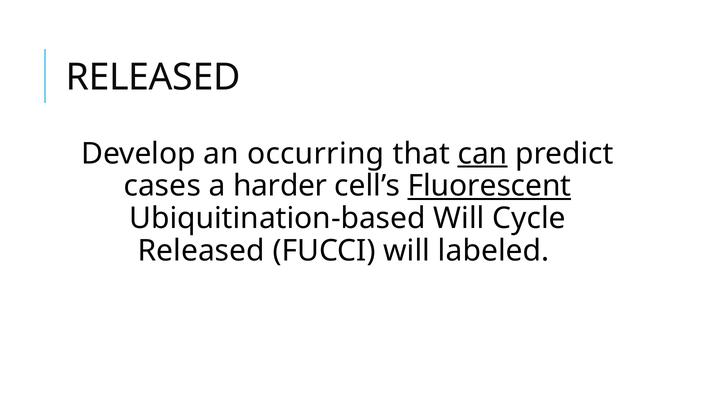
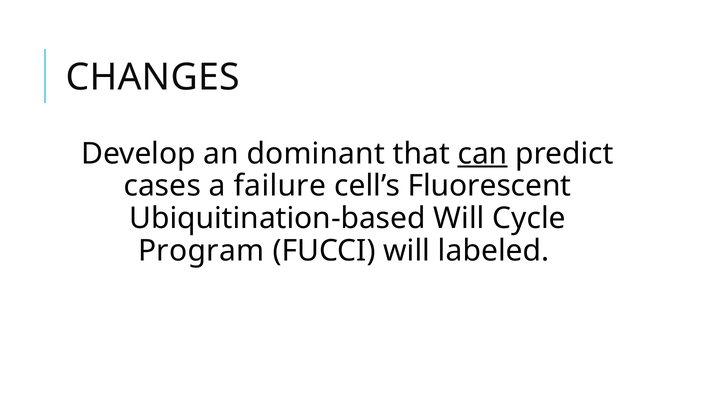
RELEASED at (153, 77): RELEASED -> CHANGES
occurring: occurring -> dominant
harder: harder -> failure
Fluorescent underline: present -> none
Released at (201, 251): Released -> Program
